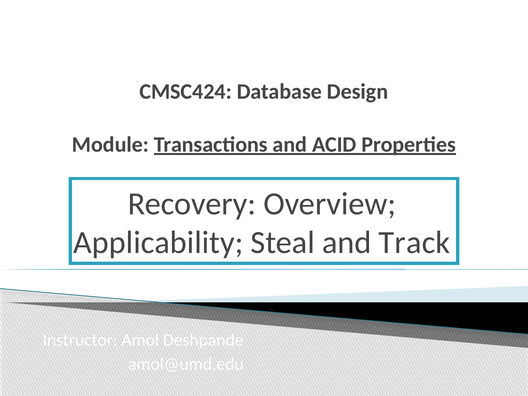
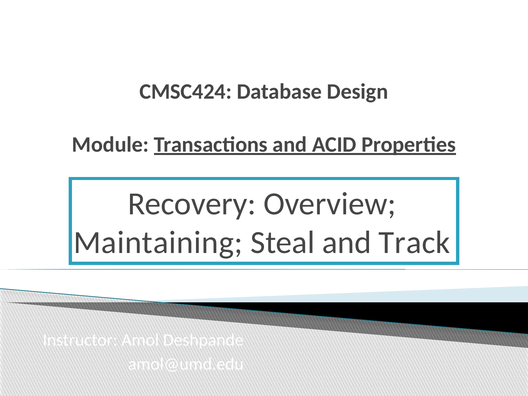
Applicability: Applicability -> Maintaining
